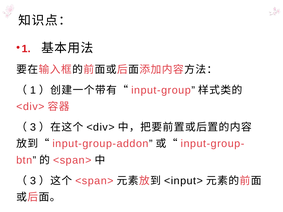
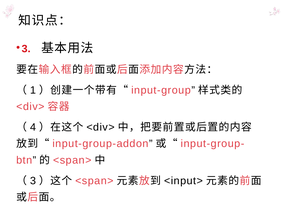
1 at (26, 49): 1 -> 3
3 at (33, 127): 3 -> 4
